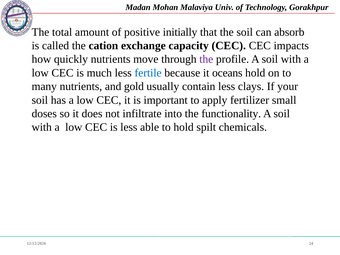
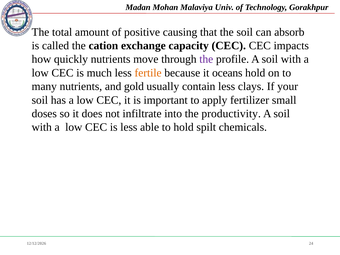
initially: initially -> causing
fertile colour: blue -> orange
functionality: functionality -> productivity
